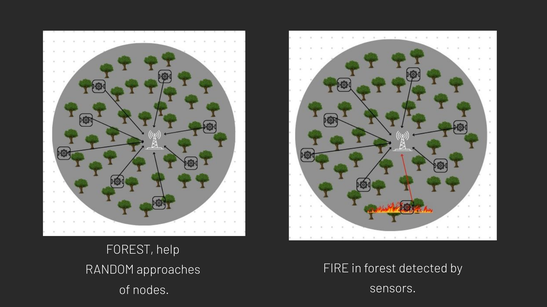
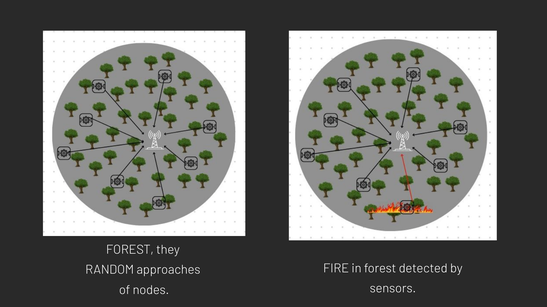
help: help -> they
